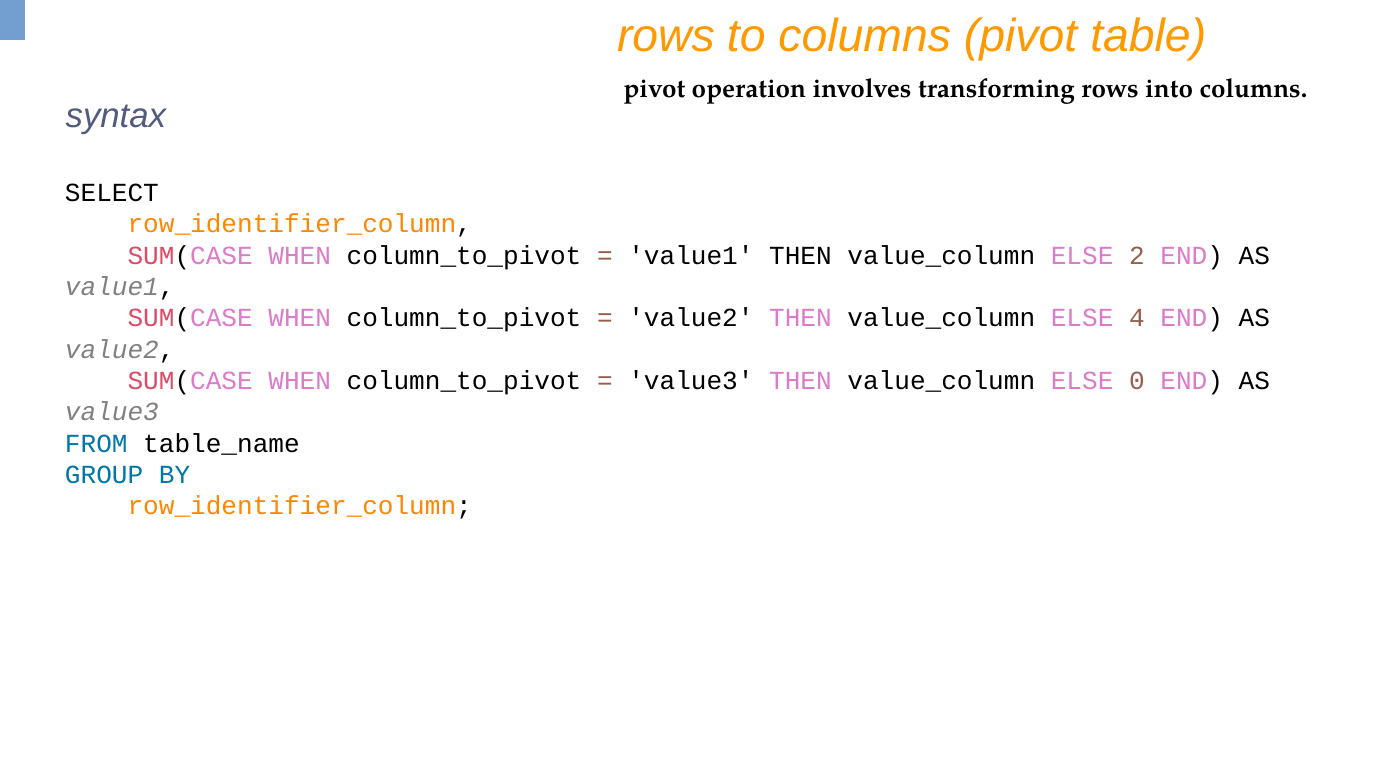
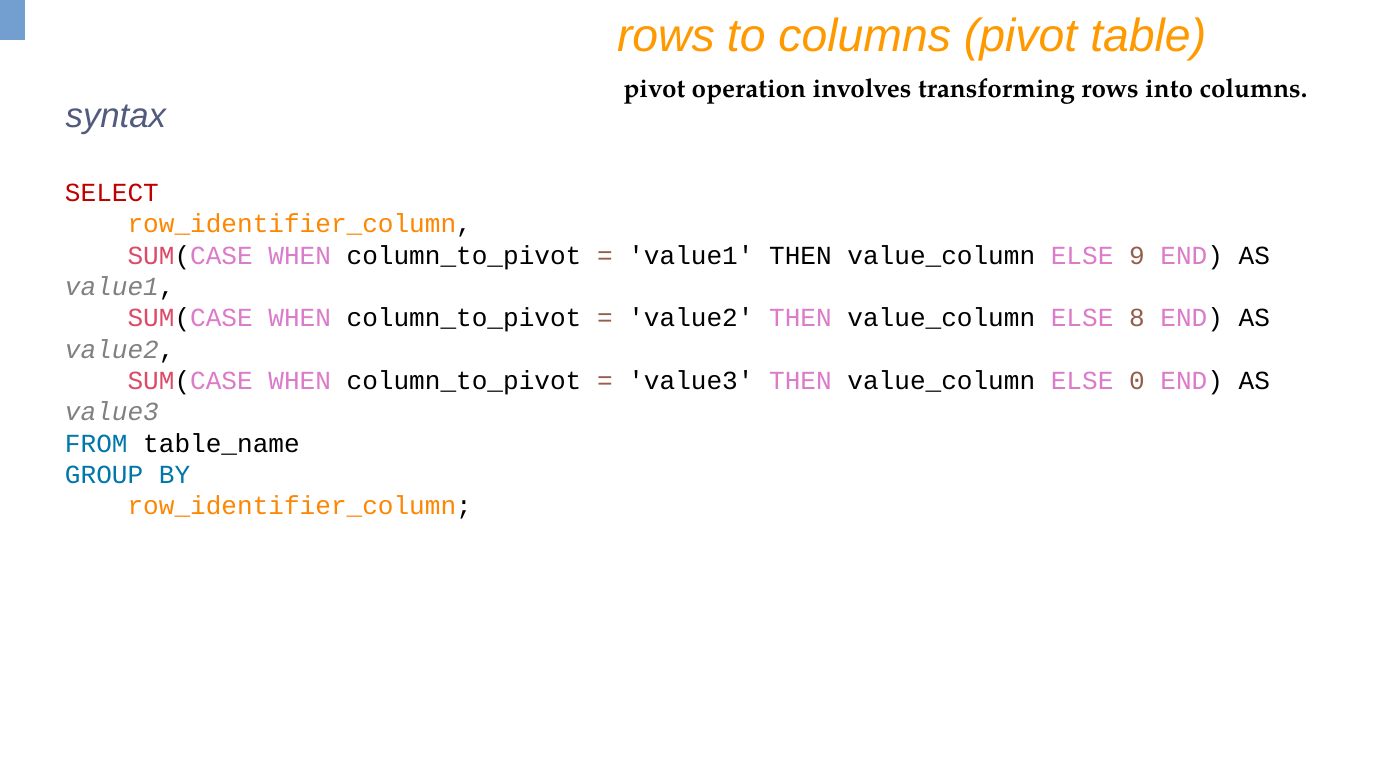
SELECT colour: black -> red
2: 2 -> 9
4: 4 -> 8
